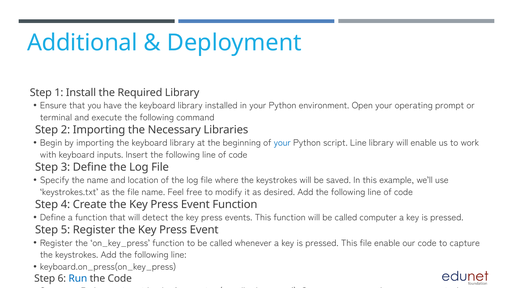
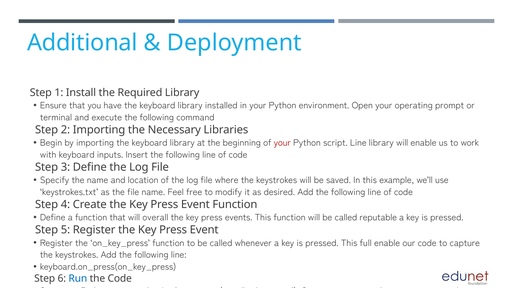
your at (282, 143) colour: blue -> red
detect: detect -> overall
computer: computer -> reputable
This file: file -> full
